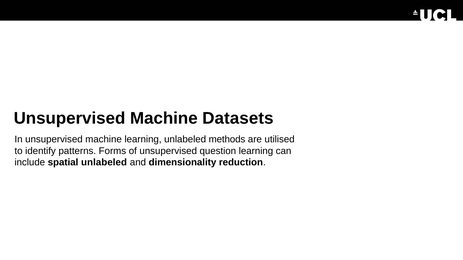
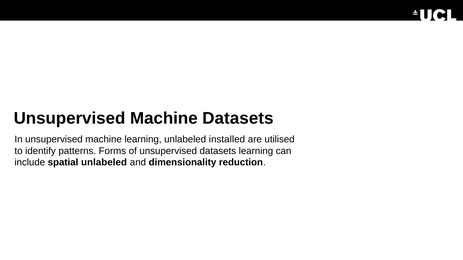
methods: methods -> installed
unsupervised question: question -> datasets
